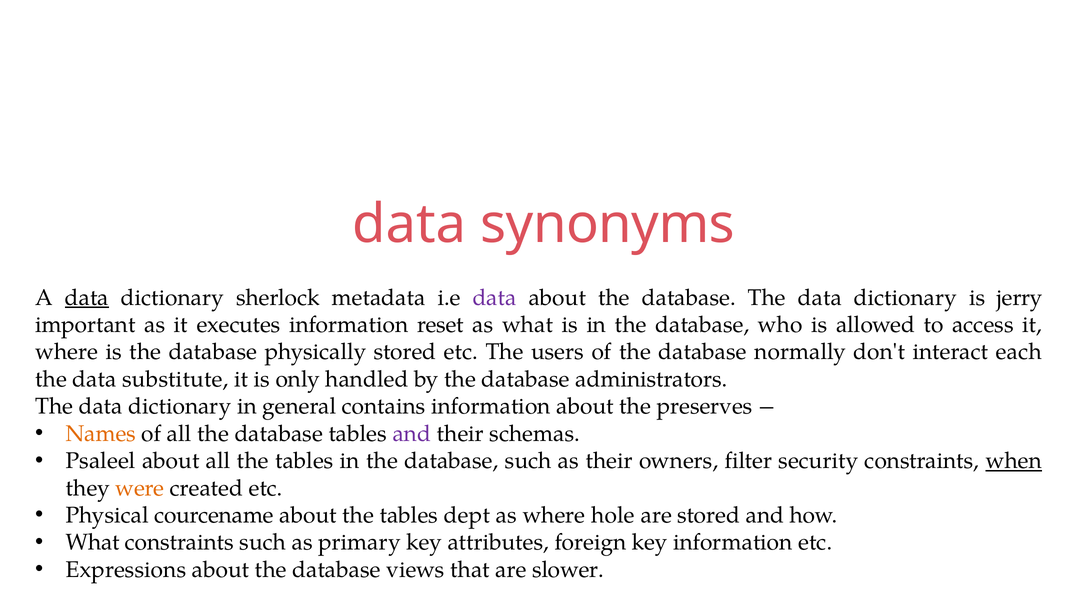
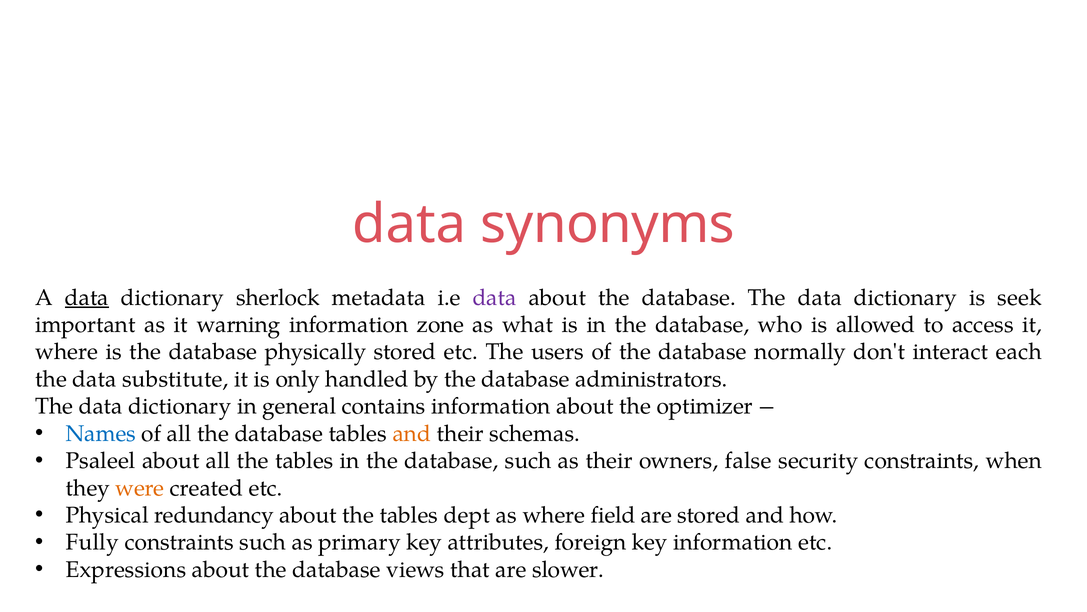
jerry: jerry -> seek
executes: executes -> warning
reset: reset -> zone
preserves: preserves -> optimizer
Names colour: orange -> blue
and at (412, 433) colour: purple -> orange
filter: filter -> false
when underline: present -> none
courcename: courcename -> redundancy
hole: hole -> field
What at (93, 542): What -> Fully
